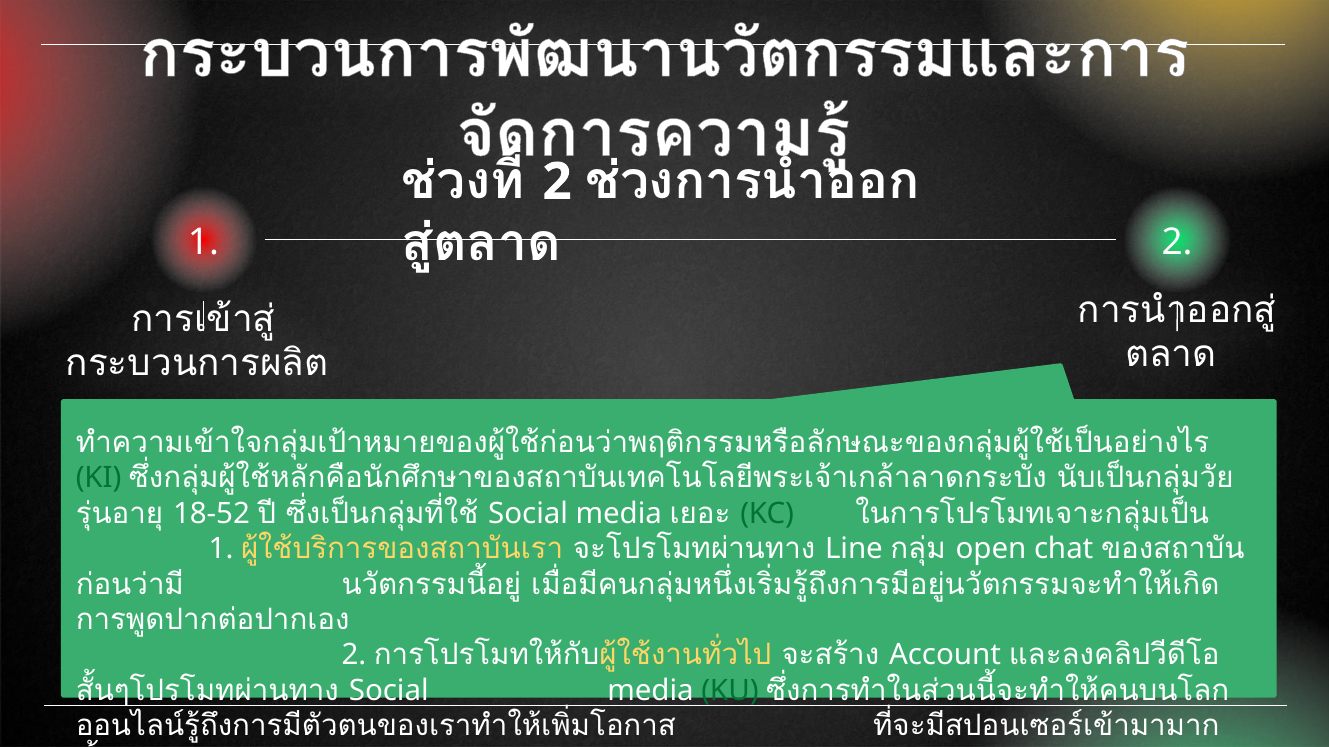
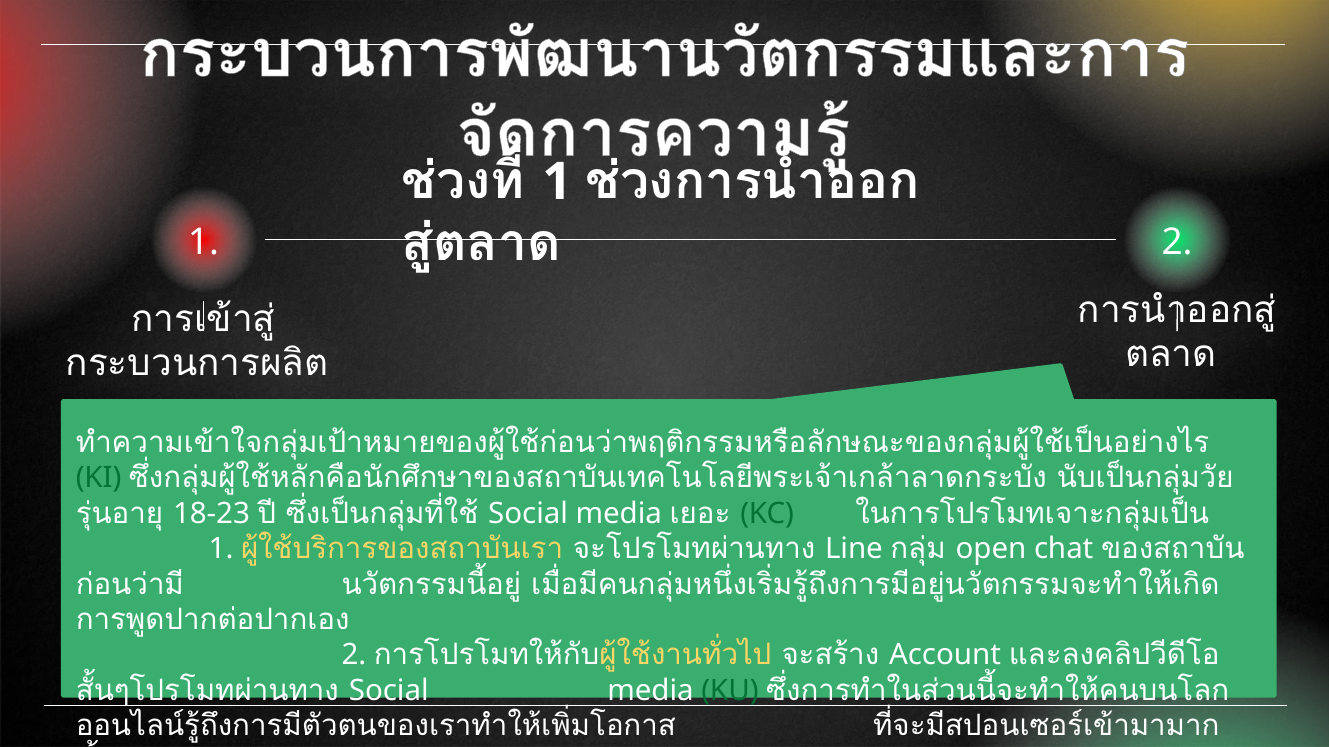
2 at (557, 182): 2 -> 1
18-52: 18-52 -> 18-23
